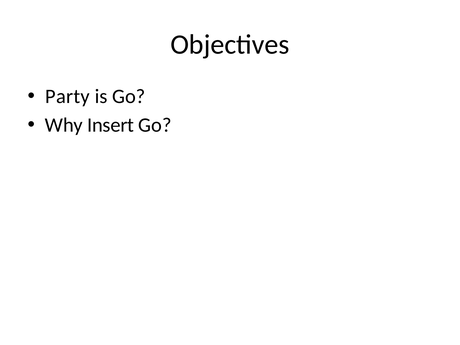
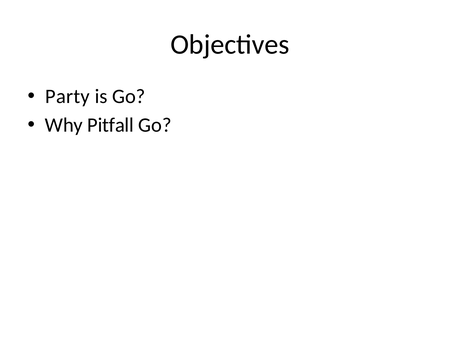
Insert: Insert -> Pitfall
